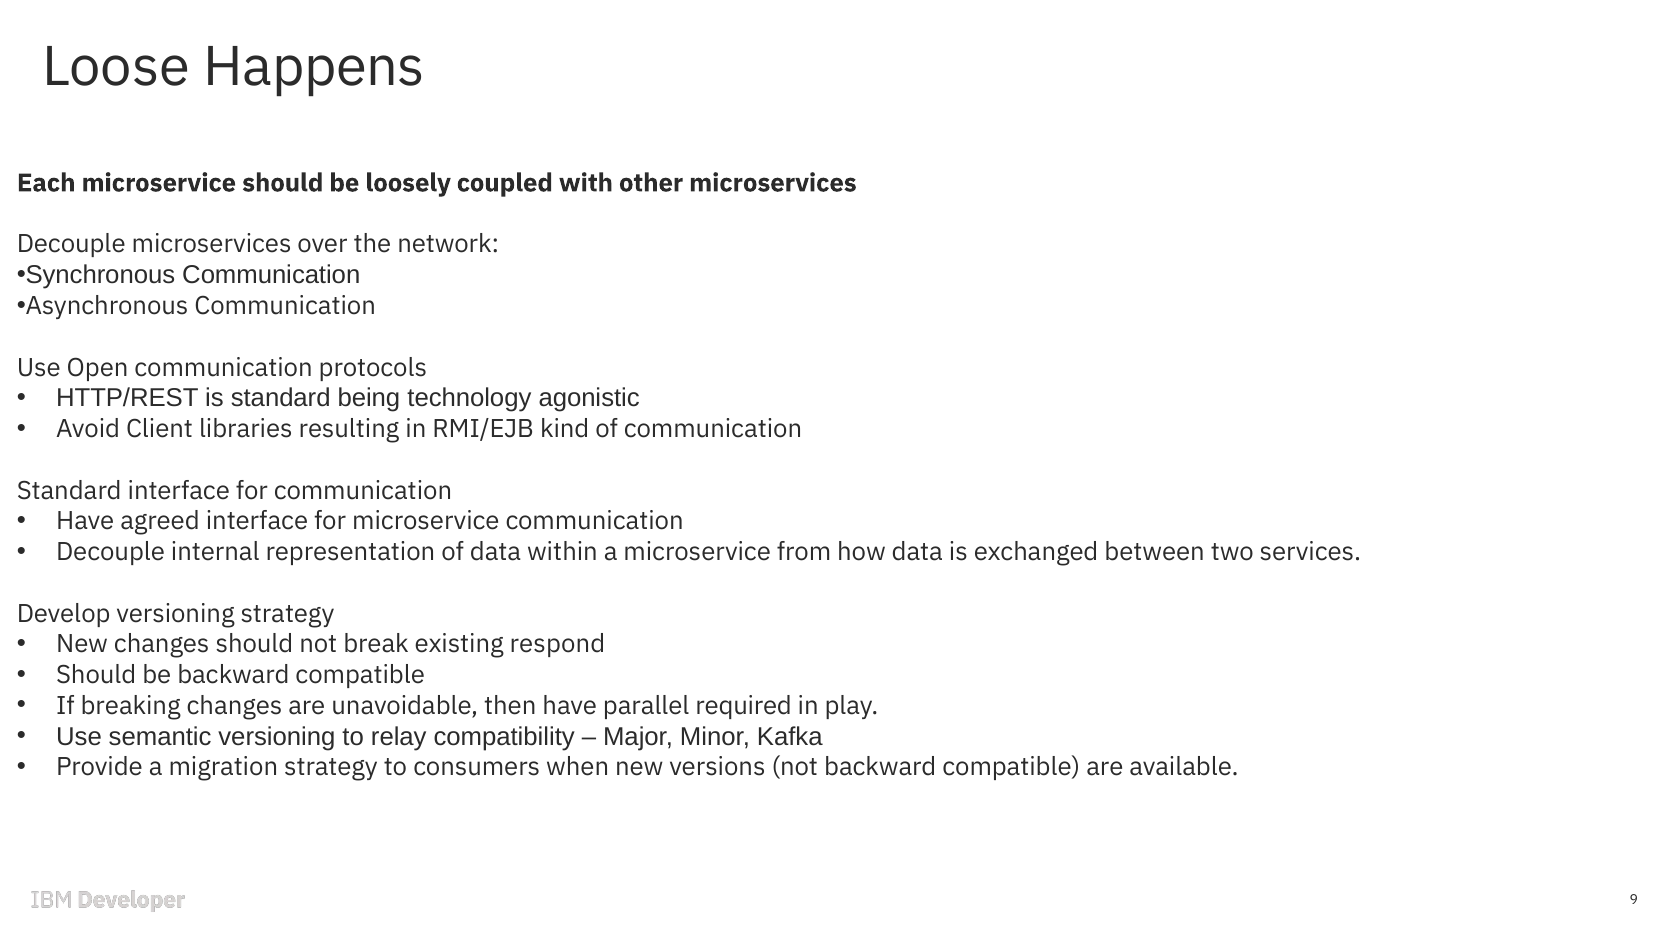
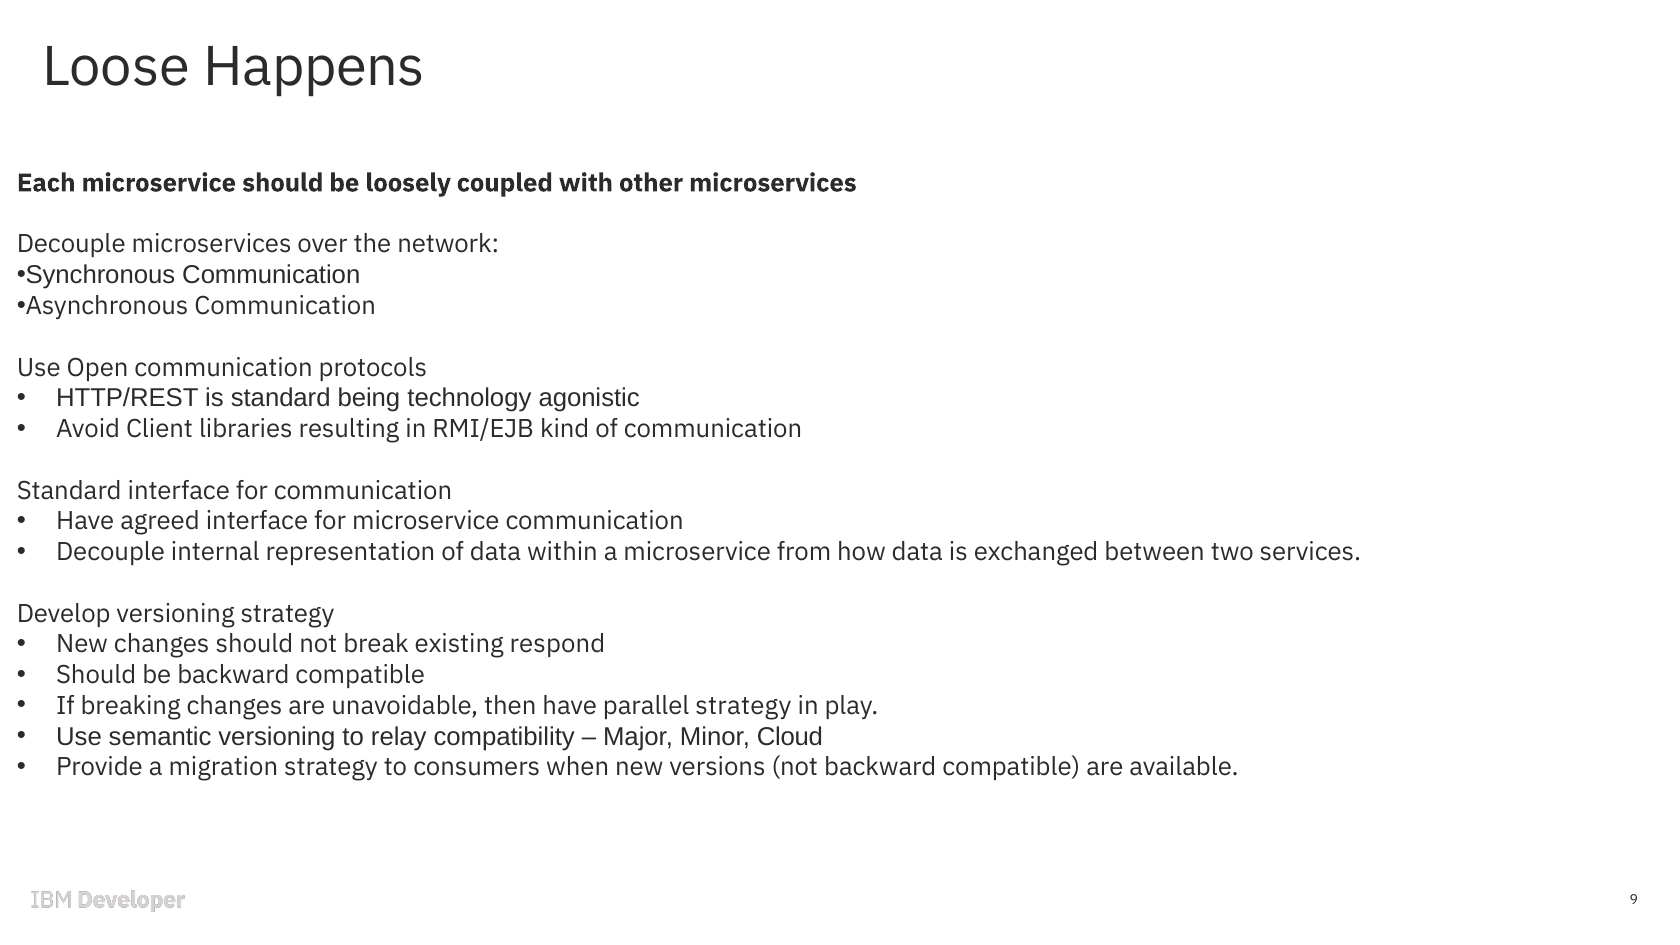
parallel required: required -> strategy
Kafka: Kafka -> Cloud
